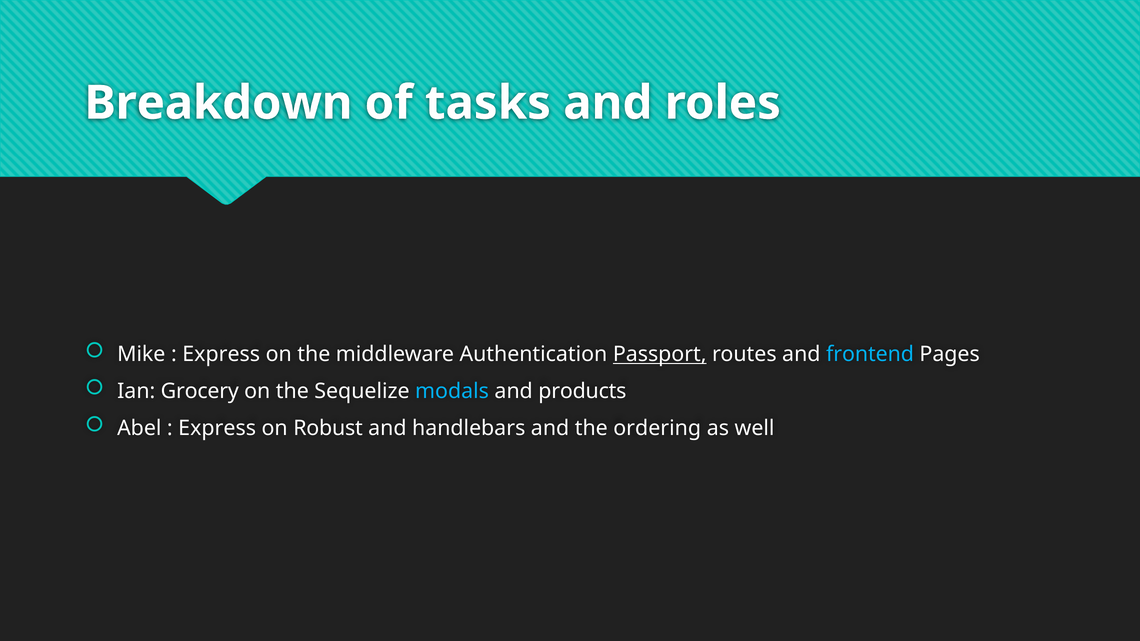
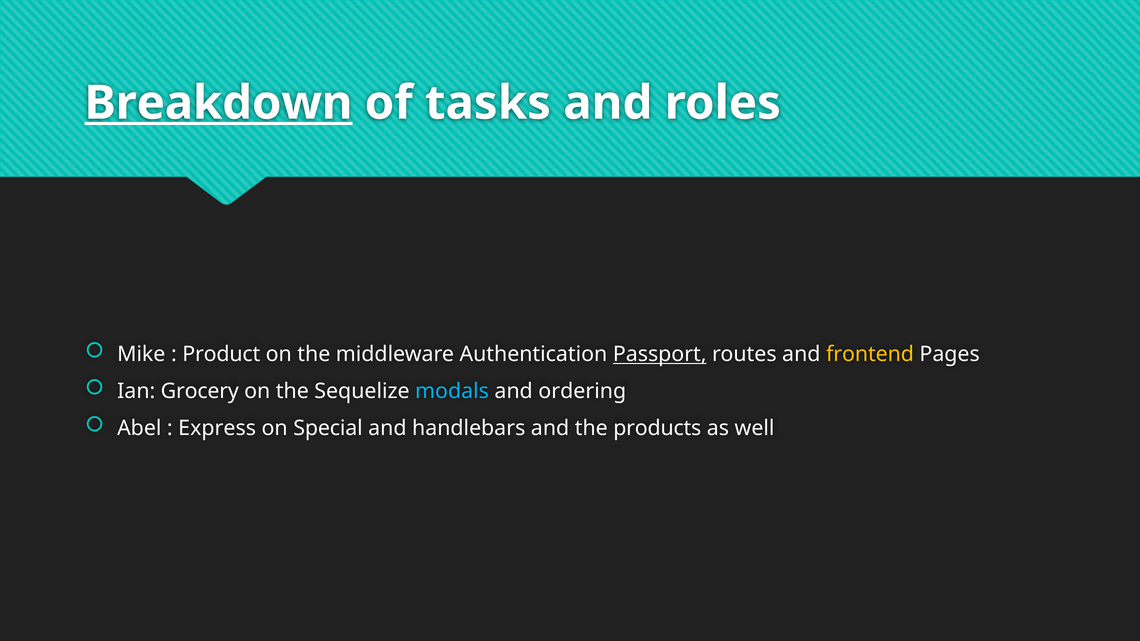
Breakdown underline: none -> present
Express at (221, 354): Express -> Product
frontend colour: light blue -> yellow
products: products -> ordering
Robust: Robust -> Special
ordering: ordering -> products
